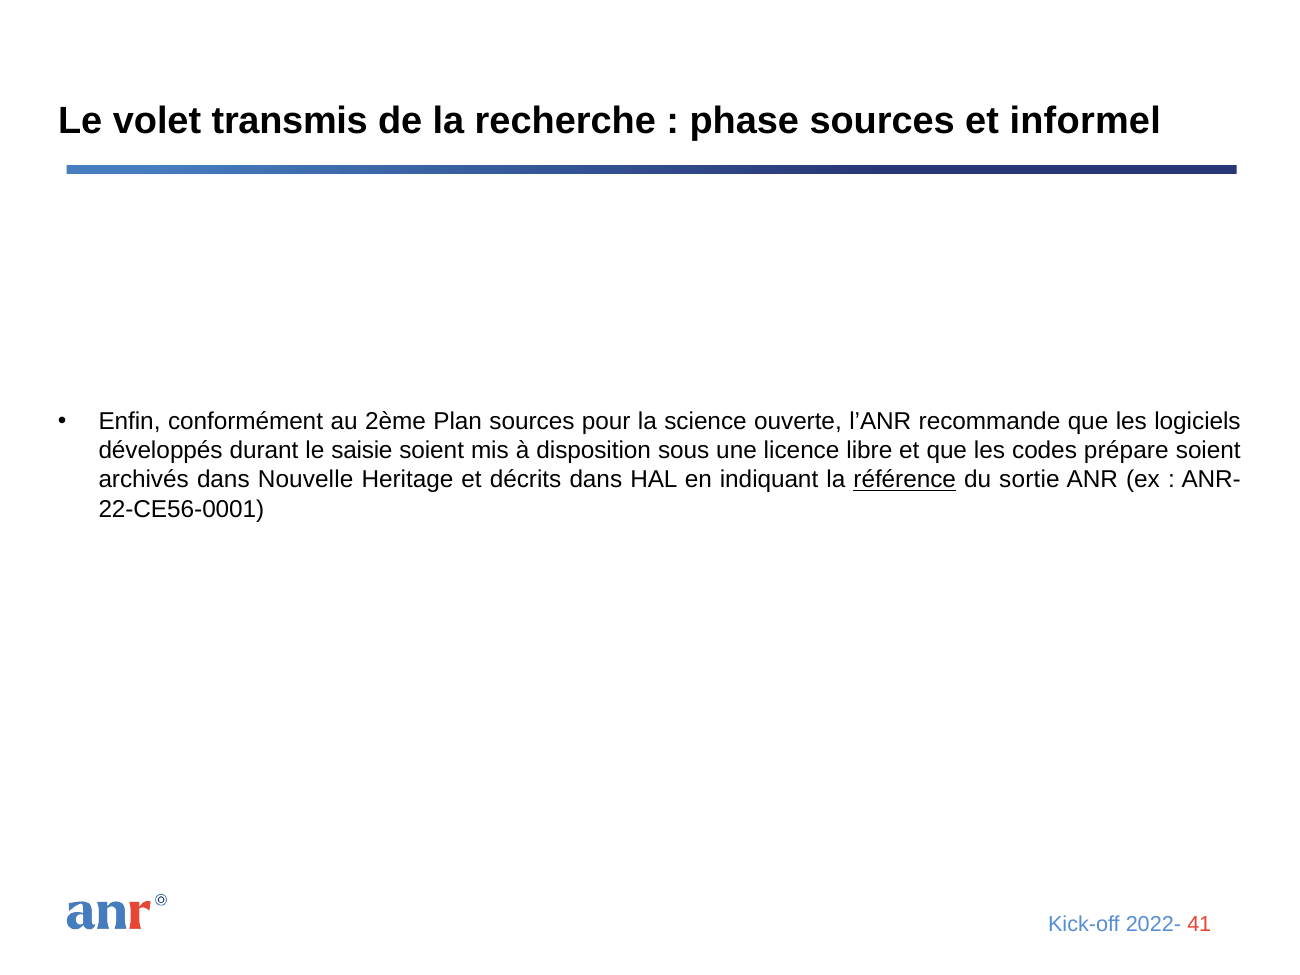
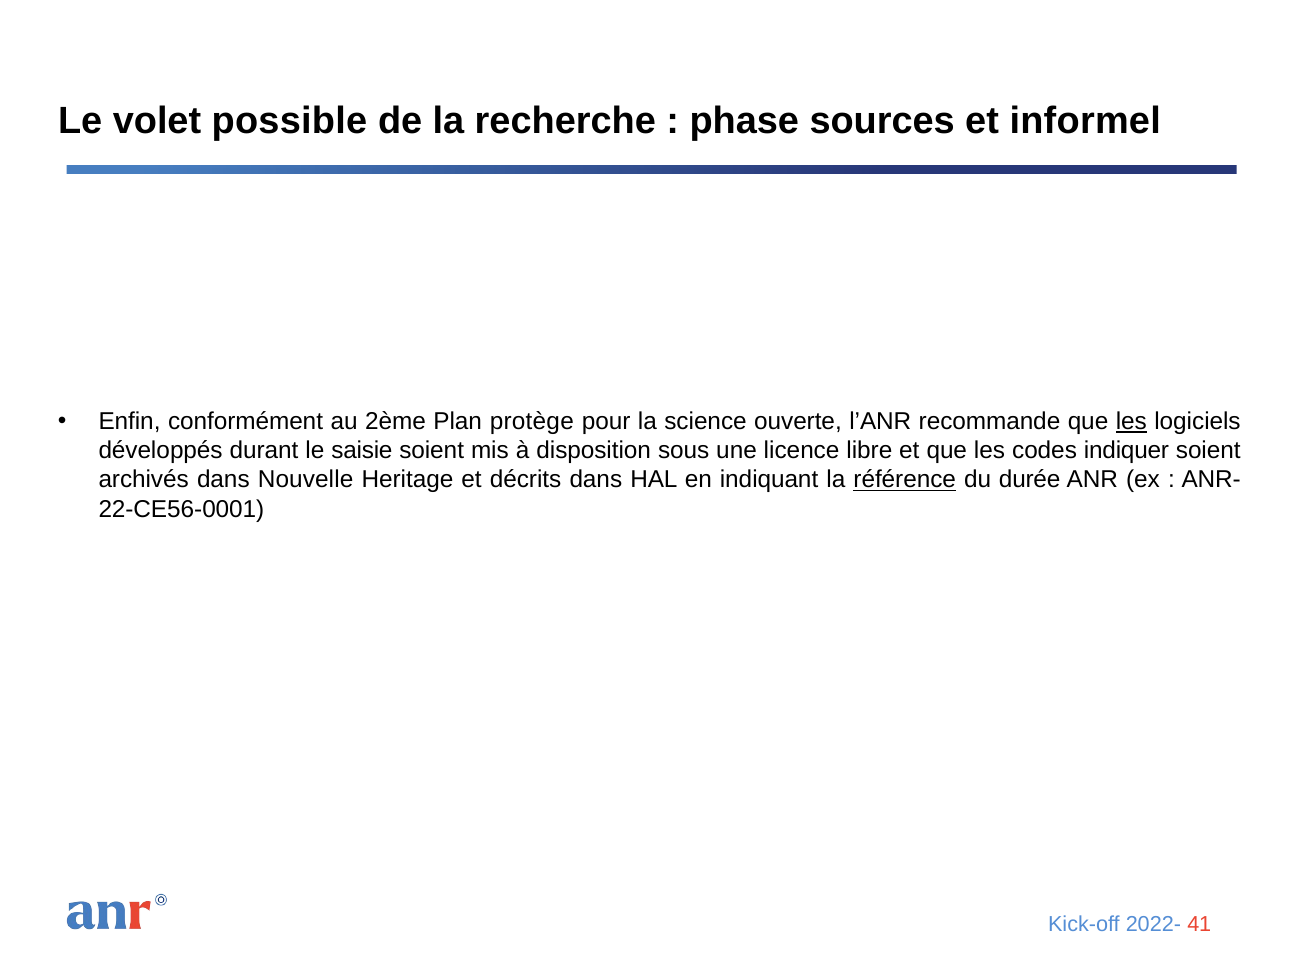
transmis: transmis -> possible
Plan sources: sources -> protège
les at (1131, 421) underline: none -> present
prépare: prépare -> indiquer
sortie: sortie -> durée
